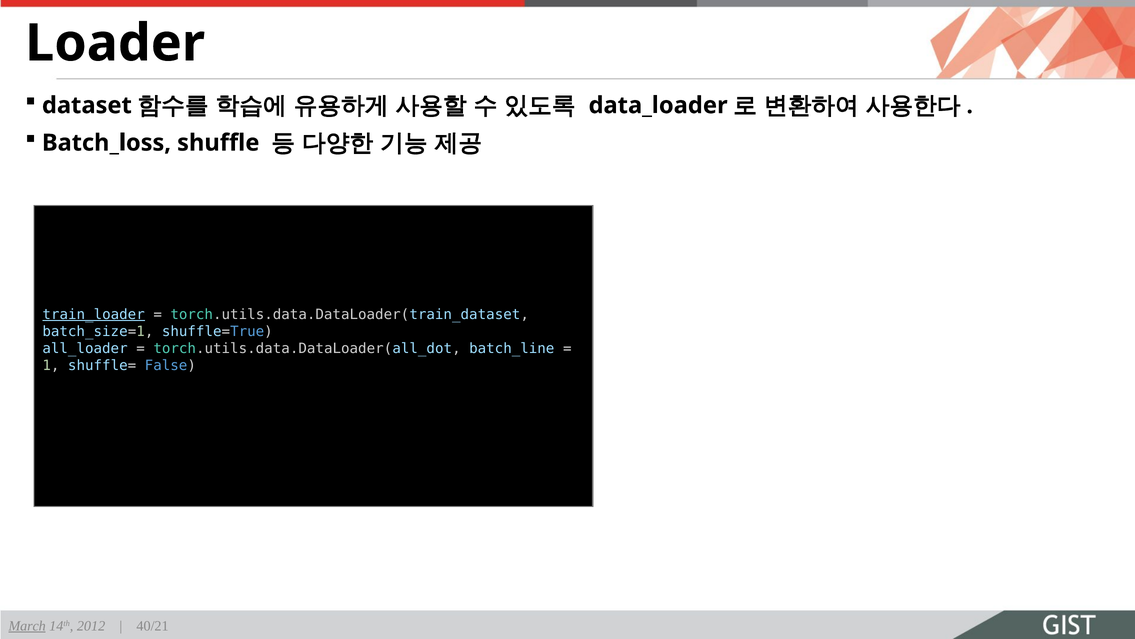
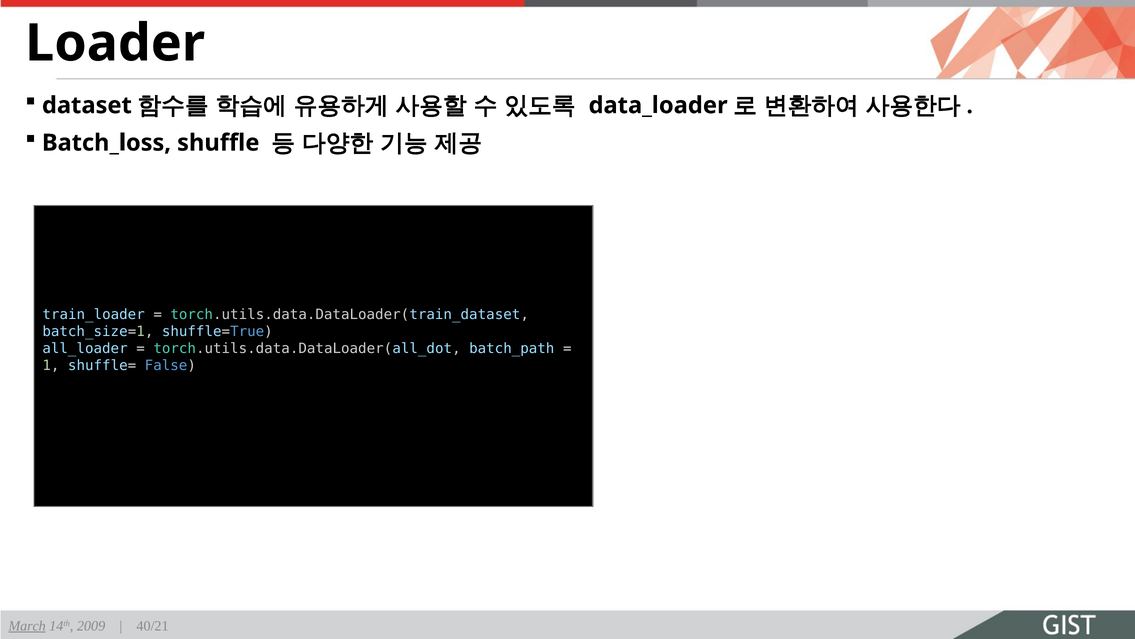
train_loader underline: present -> none
batch_line: batch_line -> batch_path
2012: 2012 -> 2009
